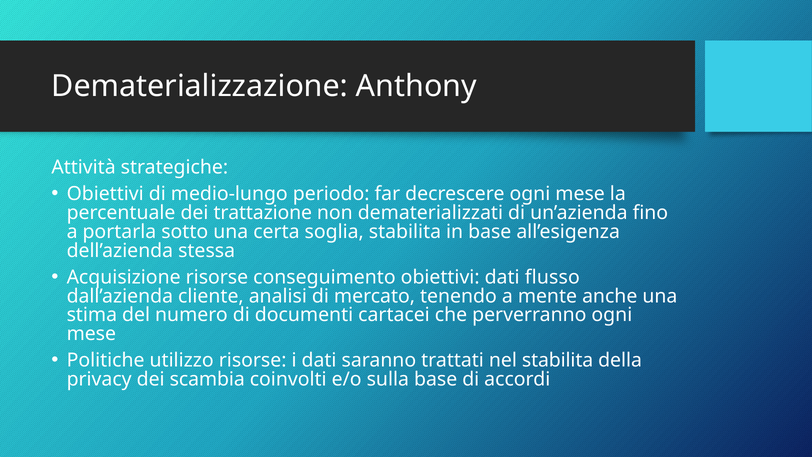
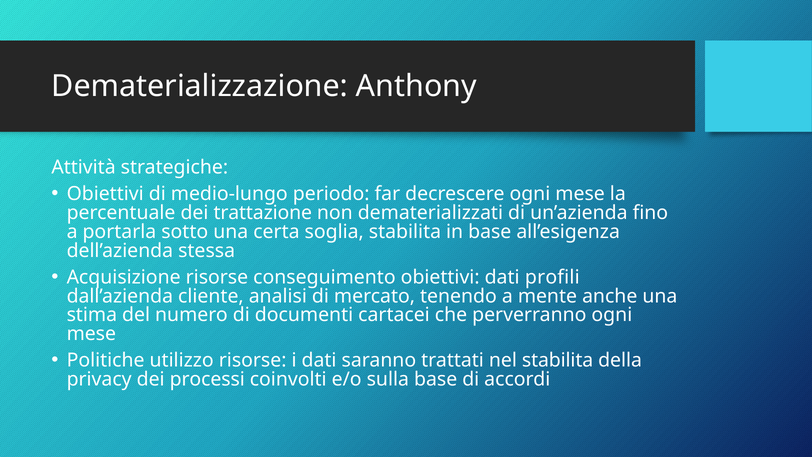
flusso: flusso -> profili
scambia: scambia -> processi
